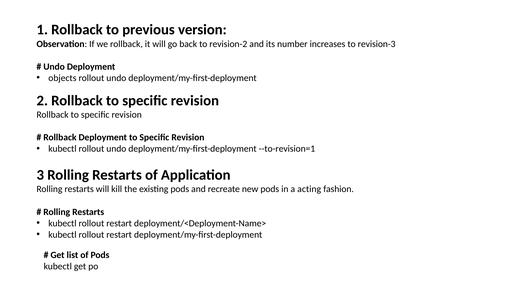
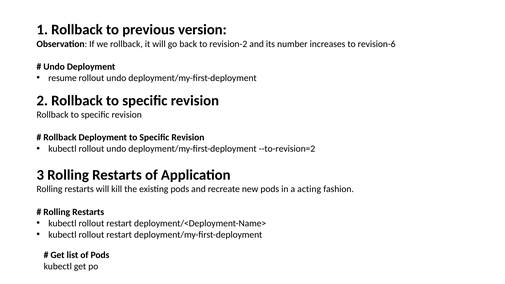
revision-3: revision-3 -> revision-6
objects: objects -> resume
--to-revision=1: --to-revision=1 -> --to-revision=2
